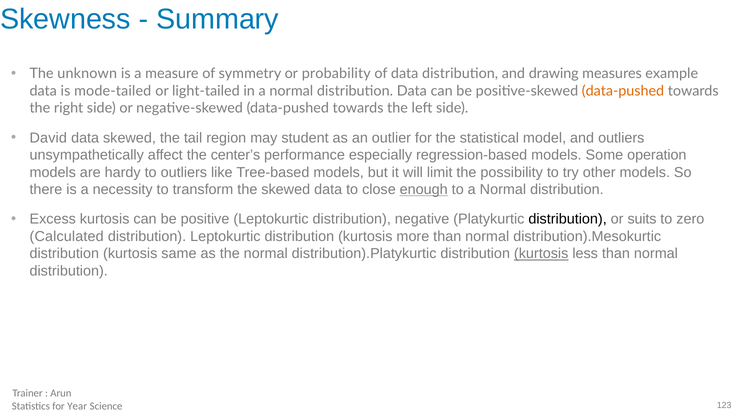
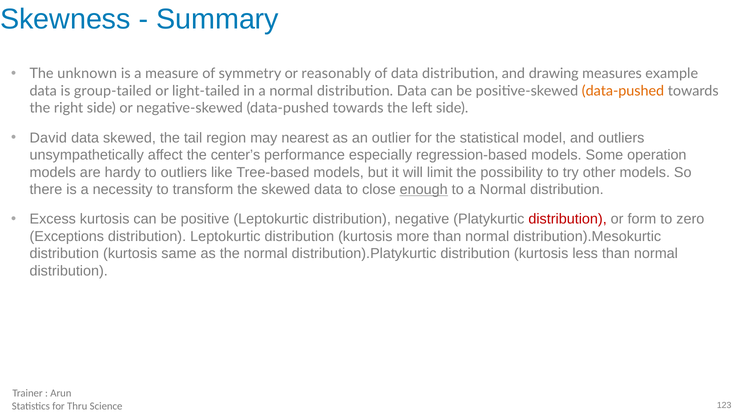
probability: probability -> reasonably
mode-tailed: mode-tailed -> group-tailed
student: student -> nearest
distribution at (568, 219) colour: black -> red
suits: suits -> form
Calculated: Calculated -> Exceptions
kurtosis at (541, 253) underline: present -> none
Year: Year -> Thru
